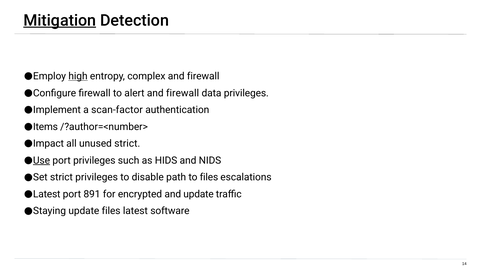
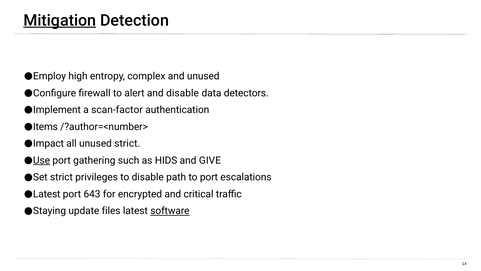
high underline: present -> none
complex and firewall: firewall -> unused
alert and firewall: firewall -> disable
data privileges: privileges -> detectors
port privileges: privileges -> gathering
NIDS: NIDS -> GIVE
to files: files -> port
891: 891 -> 643
and update: update -> critical
software underline: none -> present
